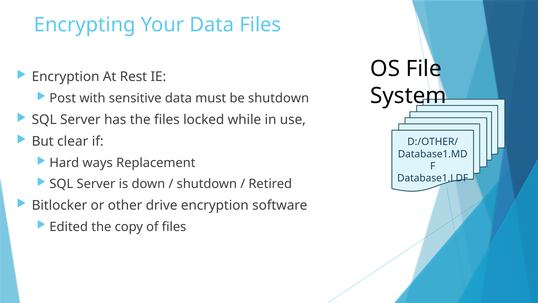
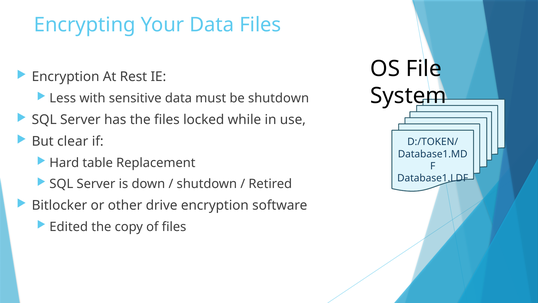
Post: Post -> Less
D:/OTHER/: D:/OTHER/ -> D:/TOKEN/
ways: ways -> table
